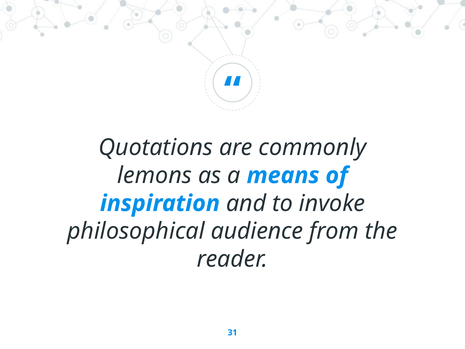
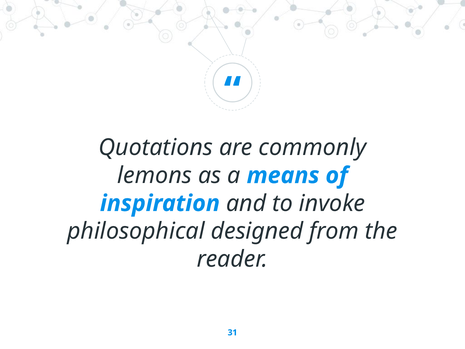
audience: audience -> designed
